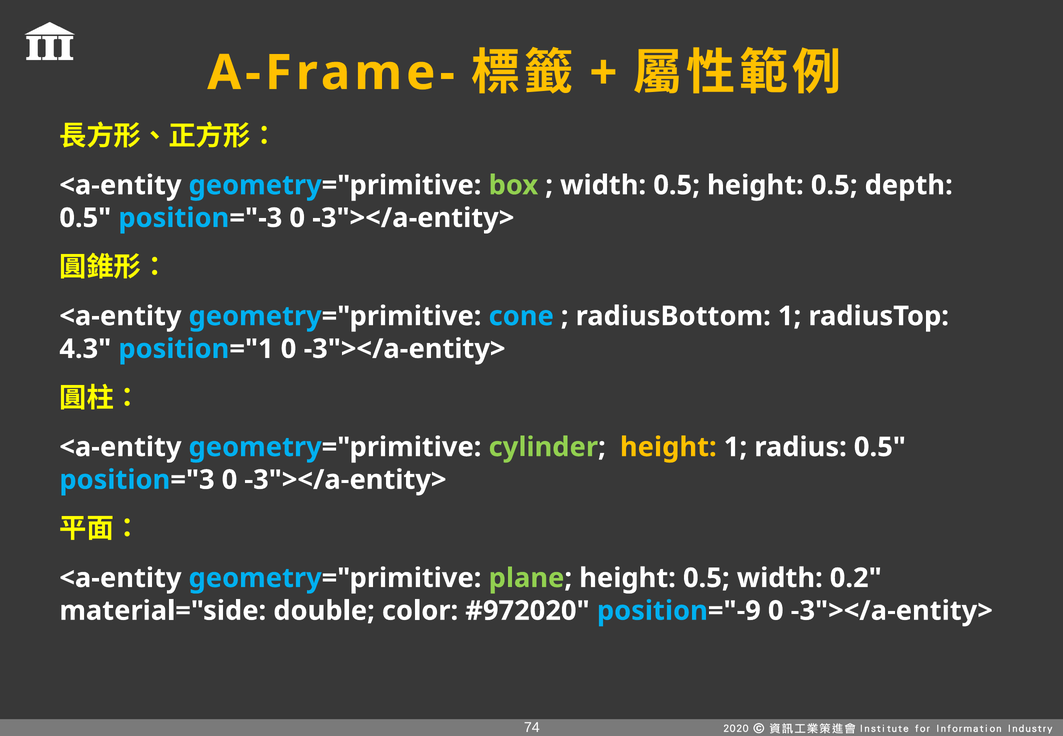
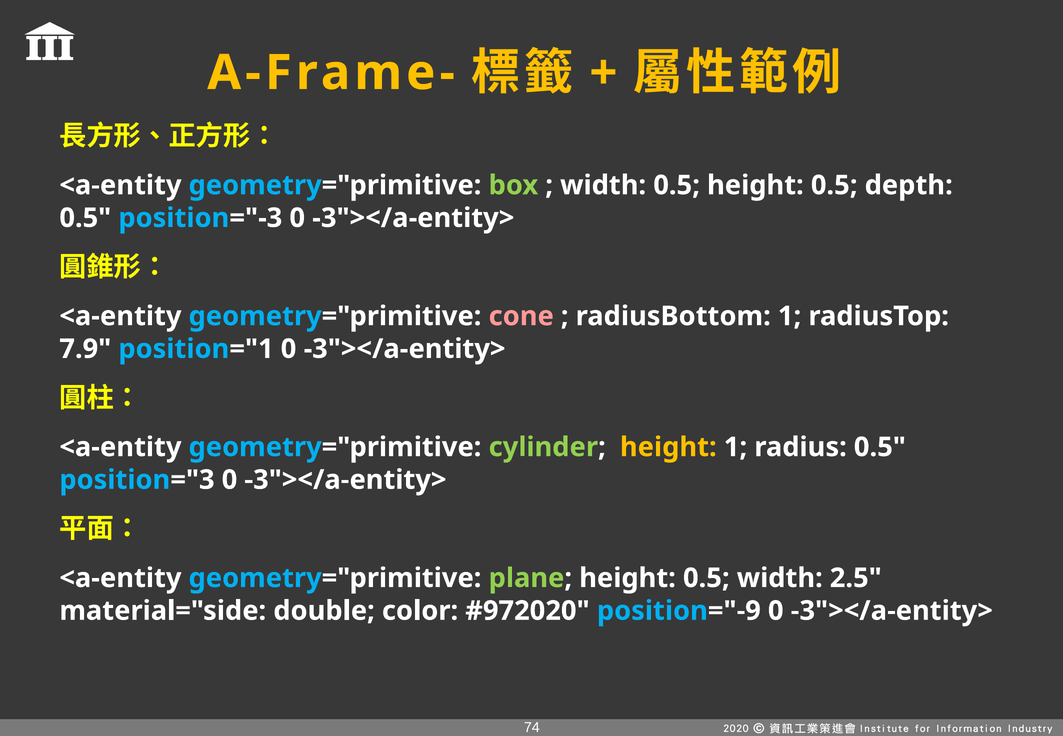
cone colour: light blue -> pink
4.3: 4.3 -> 7.9
0.2: 0.2 -> 2.5
